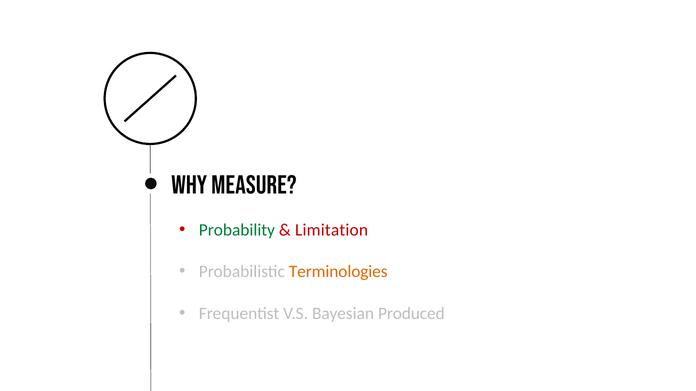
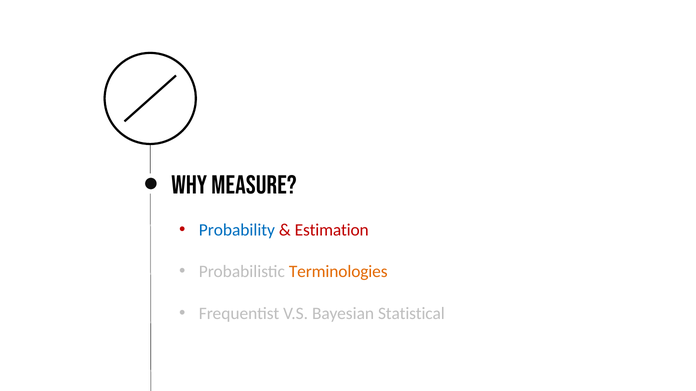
Probability colour: green -> blue
Limitation: Limitation -> Estimation
Produced: Produced -> Statistical
